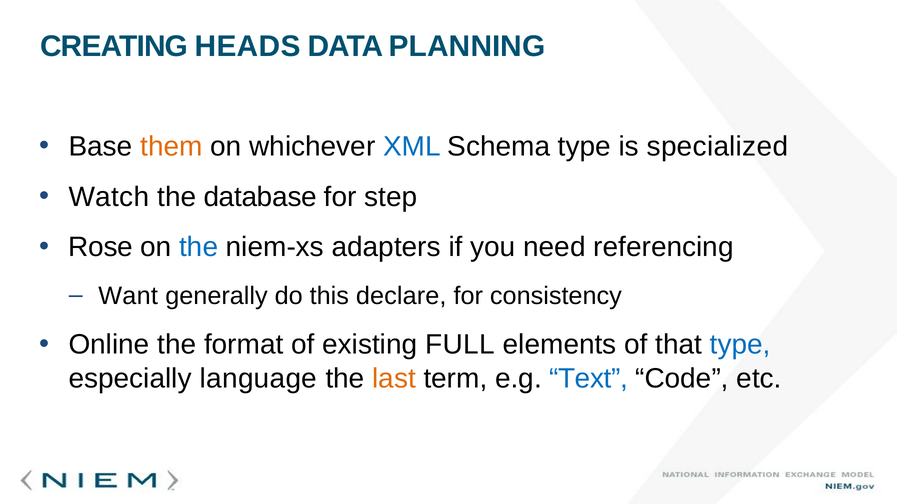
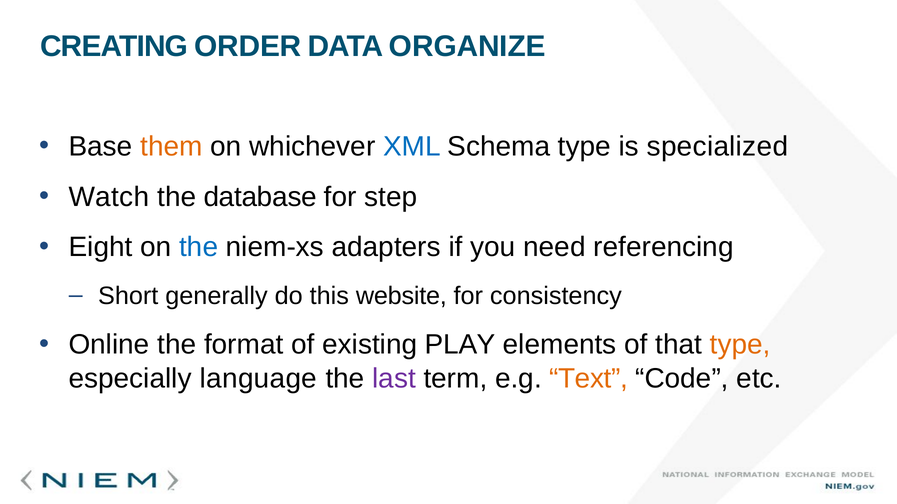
HEADS: HEADS -> ORDER
PLANNING: PLANNING -> ORGANIZE
Rose: Rose -> Eight
Want: Want -> Short
declare: declare -> website
FULL: FULL -> PLAY
type at (740, 345) colour: blue -> orange
last colour: orange -> purple
Text colour: blue -> orange
